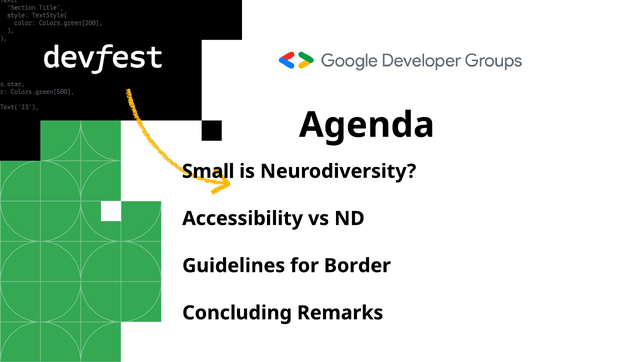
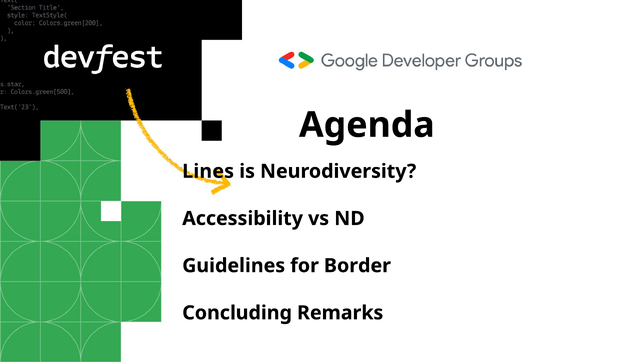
Small: Small -> Lines
